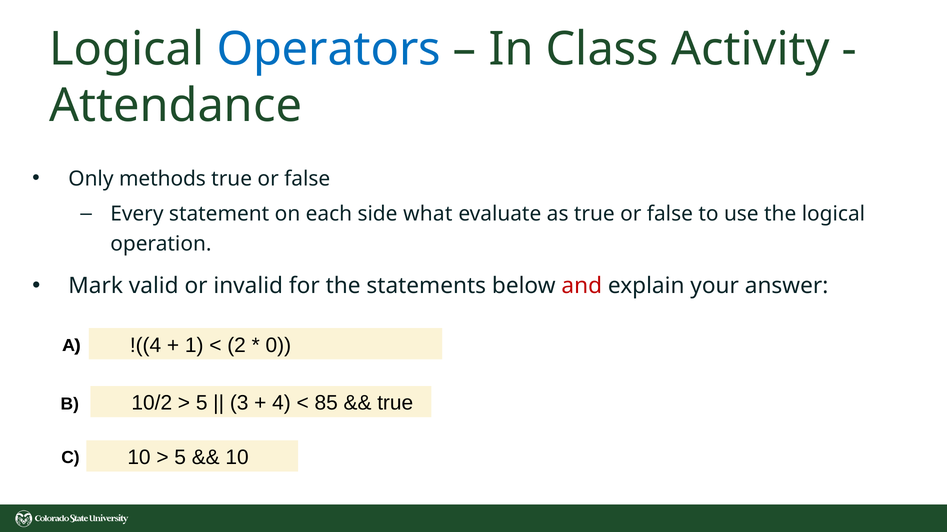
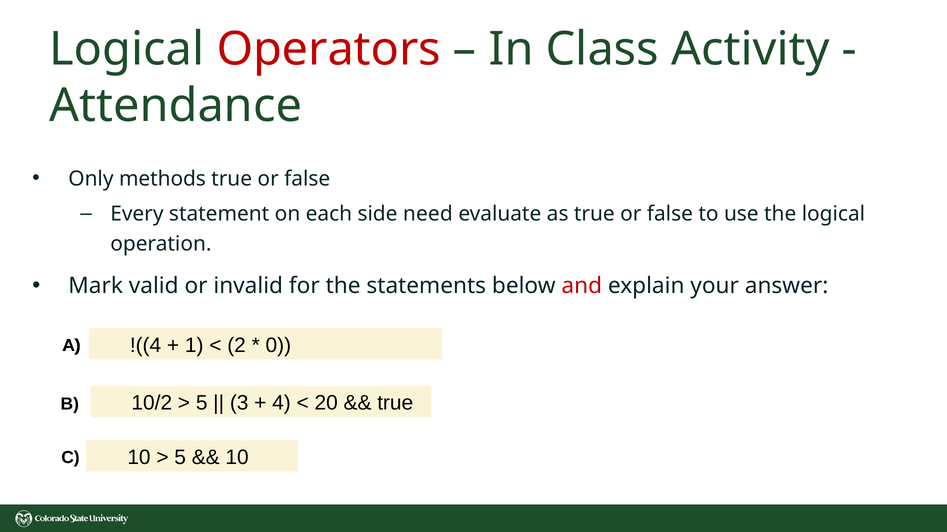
Operators colour: blue -> red
what: what -> need
85: 85 -> 20
